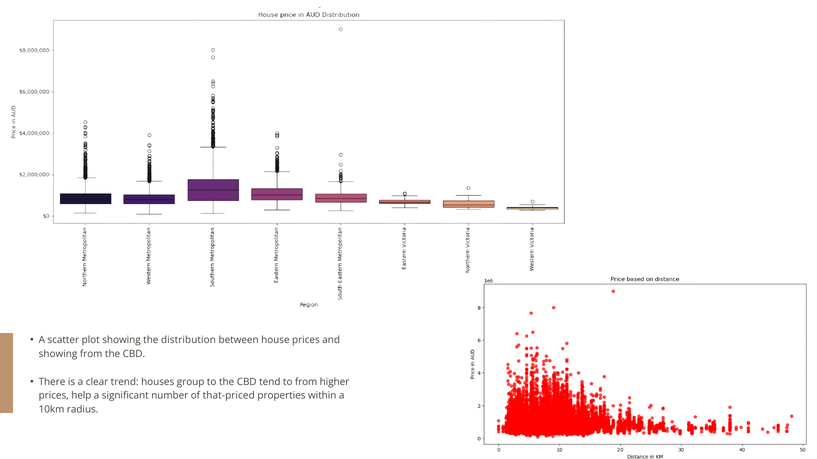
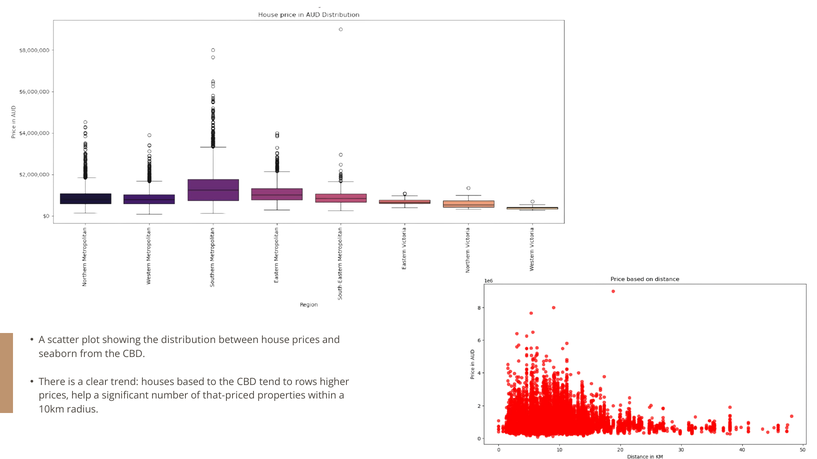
showing at (58, 354): showing -> seaborn
group: group -> based
to from: from -> rows
